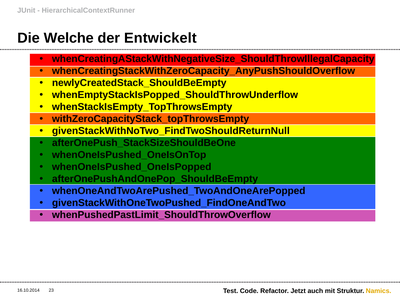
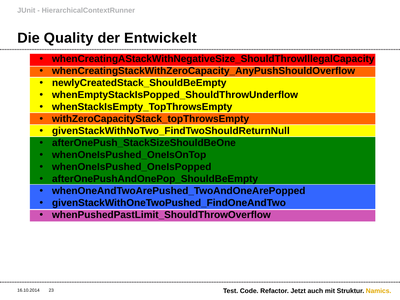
Welche: Welche -> Quality
